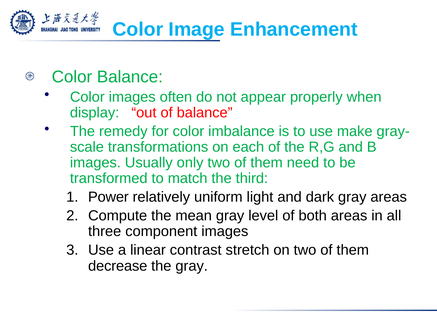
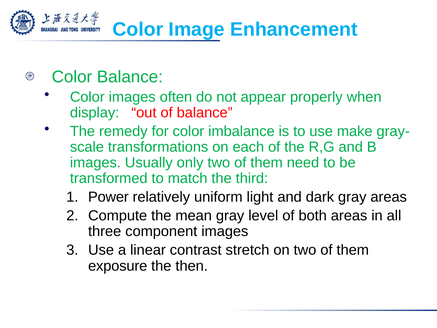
decrease: decrease -> exposure
the gray: gray -> then
